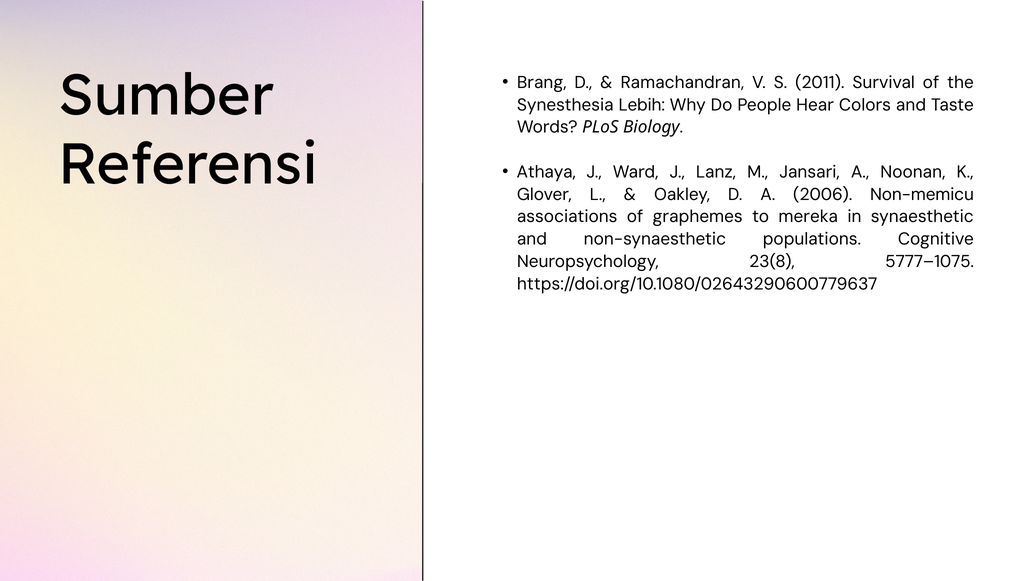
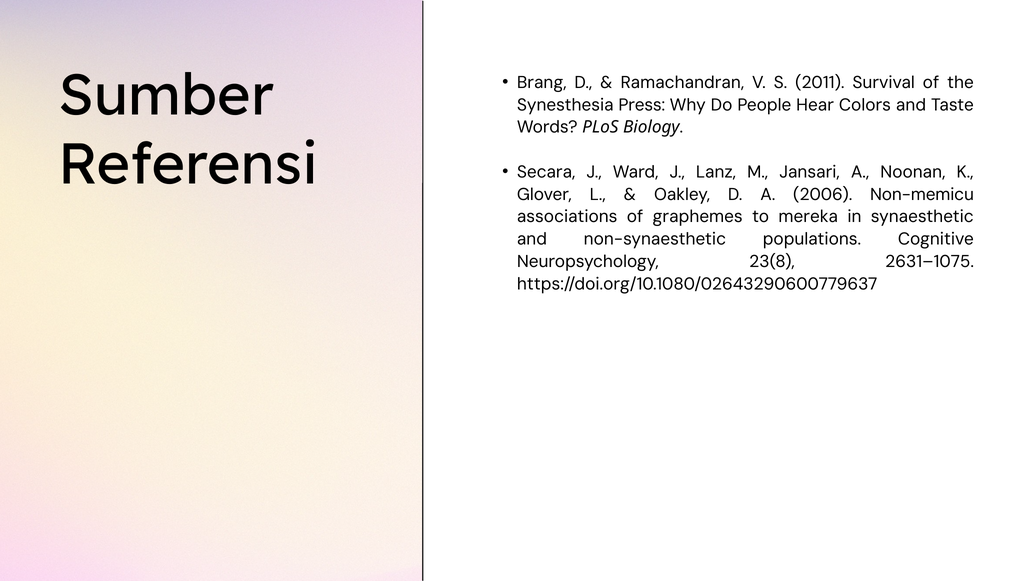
Lebih: Lebih -> Press
Athaya: Athaya -> Secara
5777–1075: 5777–1075 -> 2631–1075
